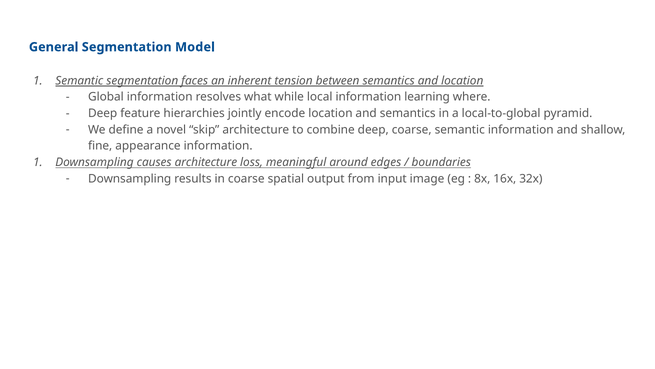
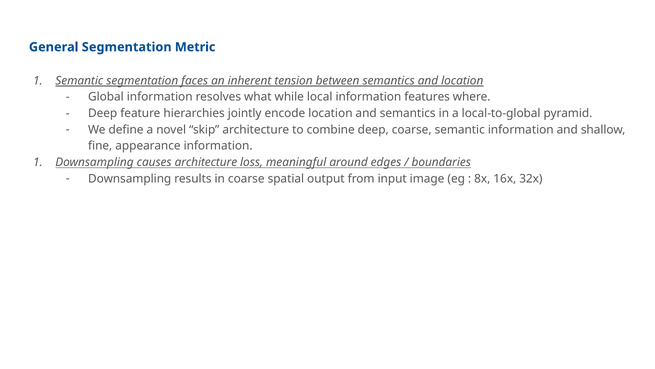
Model: Model -> Metric
learning: learning -> features
